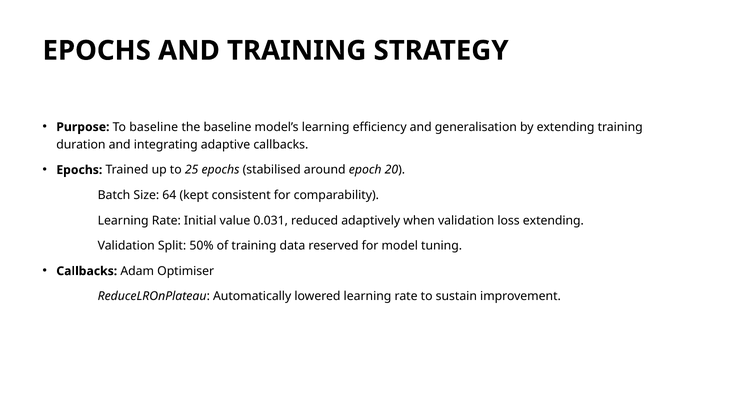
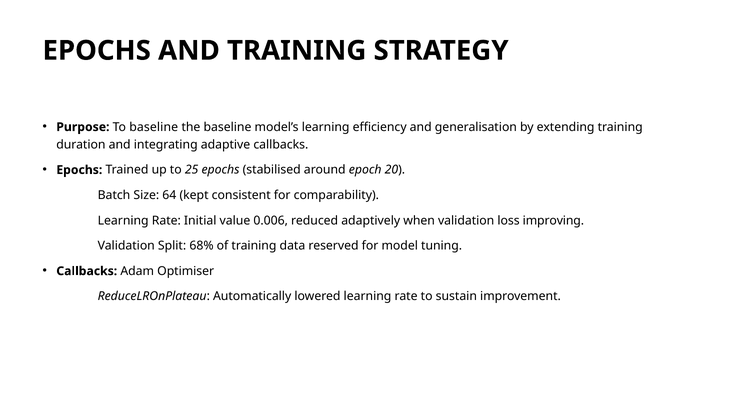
0.031: 0.031 -> 0.006
loss extending: extending -> improving
50%: 50% -> 68%
